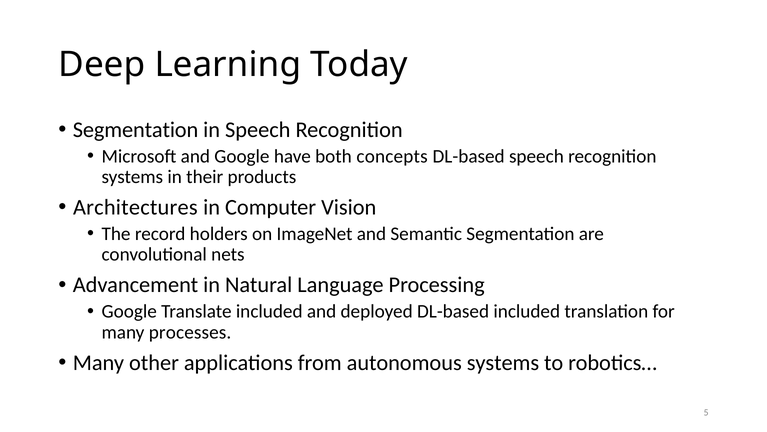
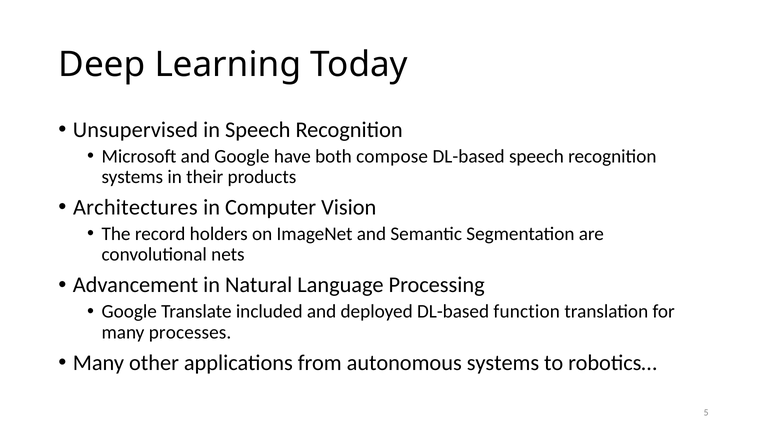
Segmentation at (136, 130): Segmentation -> Unsupervised
concepts: concepts -> compose
DL-based included: included -> function
